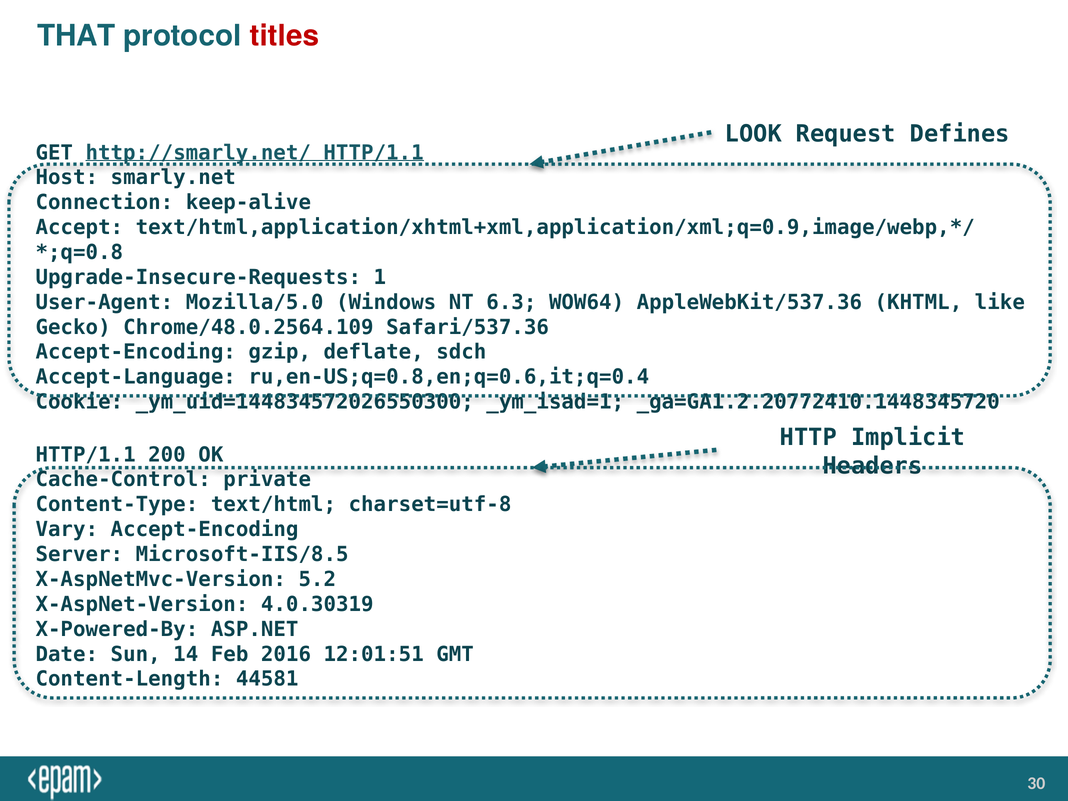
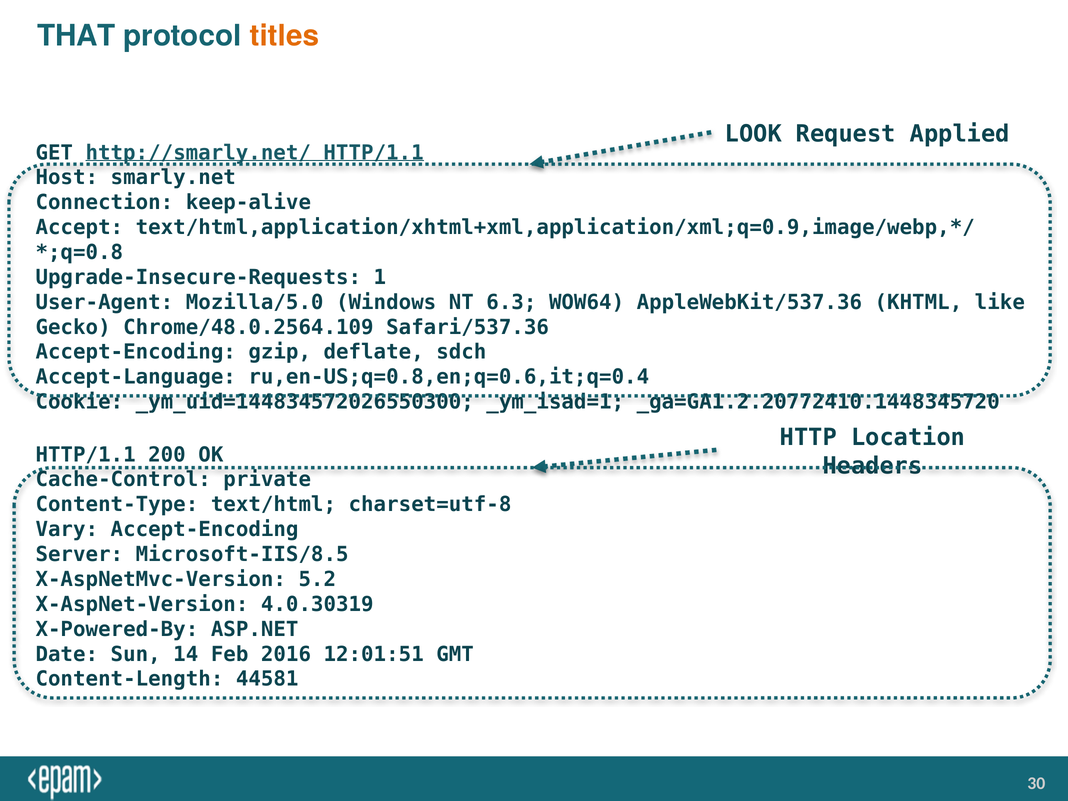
titles colour: red -> orange
Defines: Defines -> Applied
Implicit: Implicit -> Location
